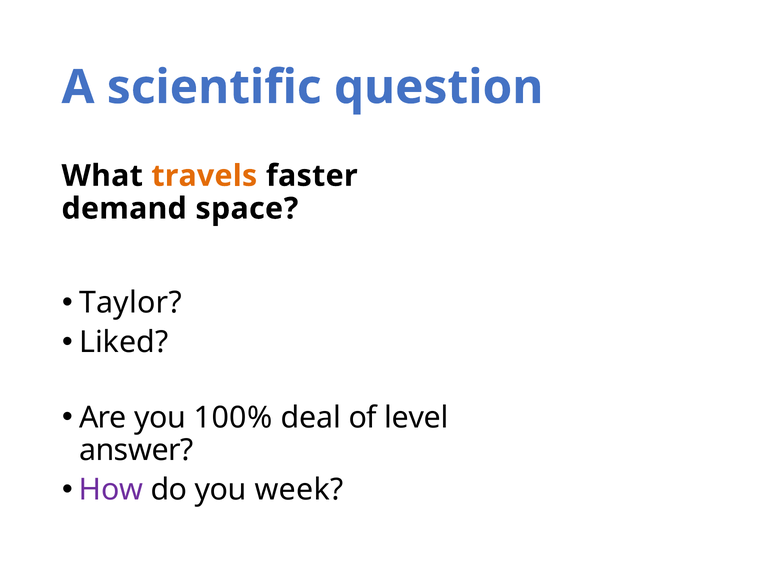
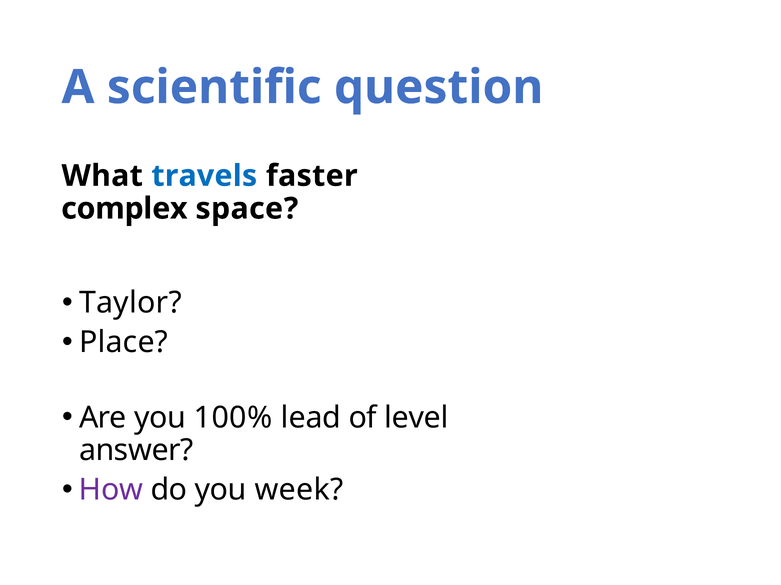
travels colour: orange -> blue
demand: demand -> complex
Liked: Liked -> Place
deal: deal -> lead
